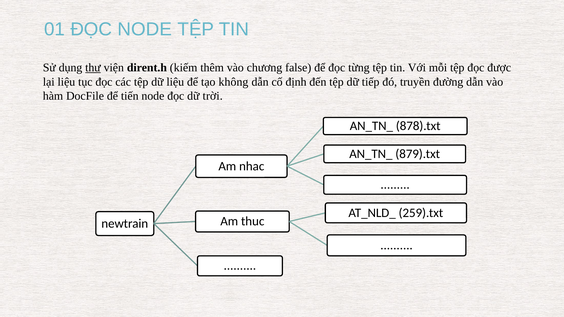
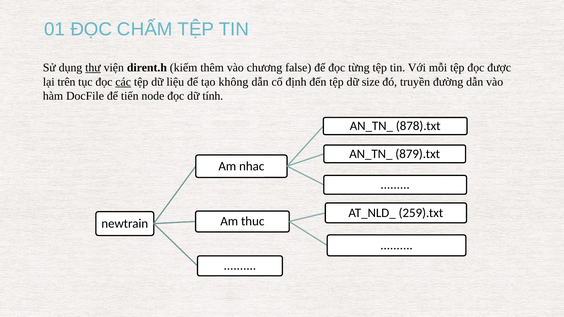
ĐỌC NODE: NODE -> CHẤM
lại liệu: liệu -> trên
các underline: none -> present
tiếp: tiếp -> size
trời: trời -> tính
